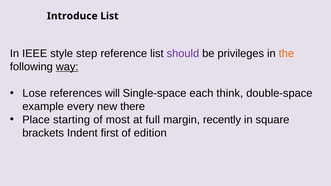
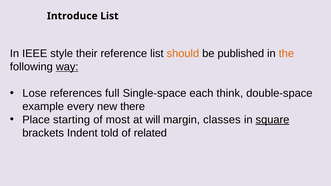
step: step -> their
should colour: purple -> orange
privileges: privileges -> published
will: will -> full
full: full -> will
recently: recently -> classes
square underline: none -> present
first: first -> told
edition: edition -> related
